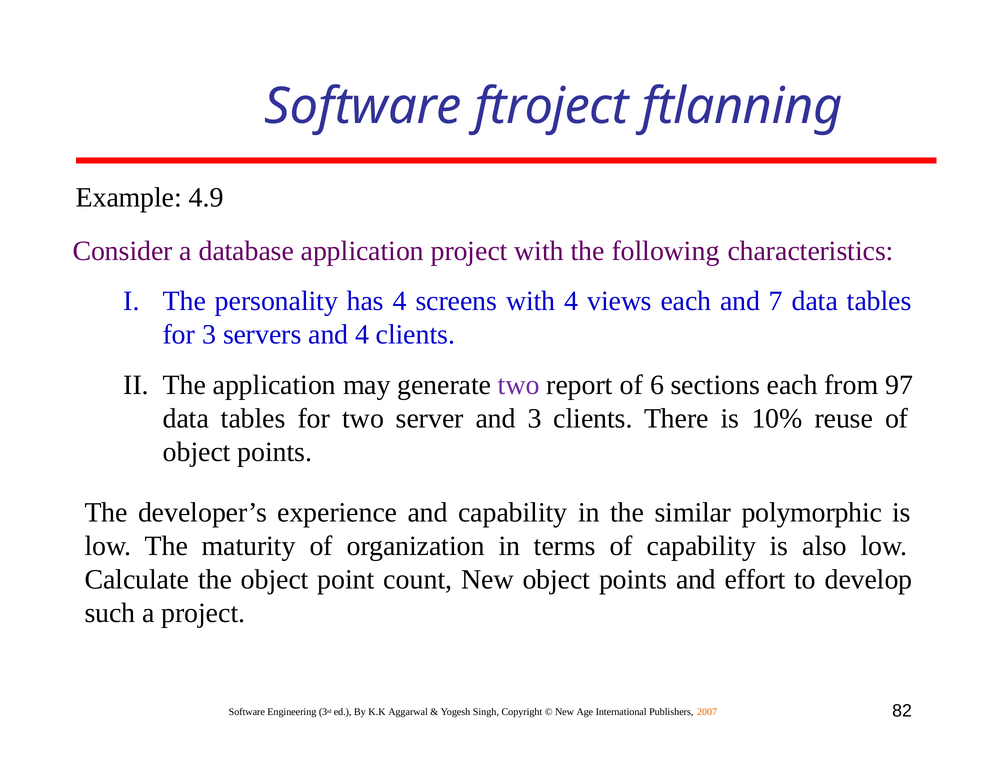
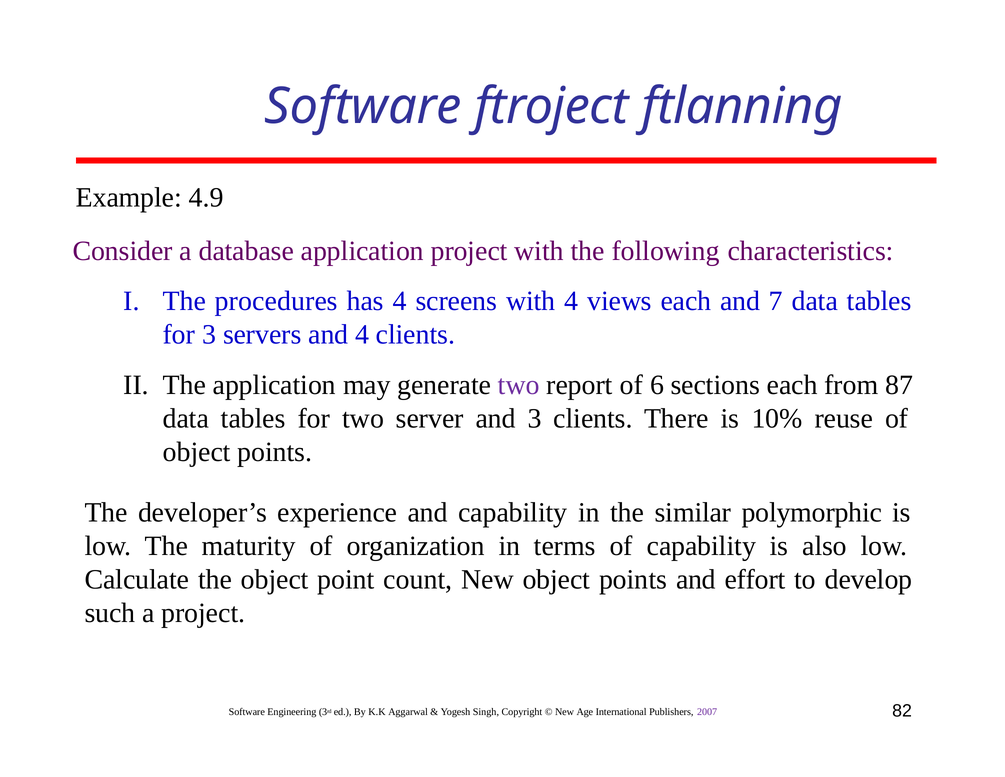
personality: personality -> procedures
97: 97 -> 87
2007 colour: orange -> purple
